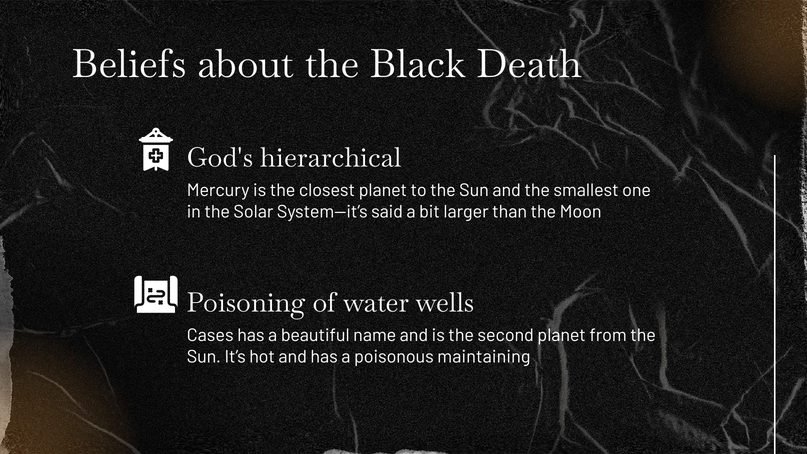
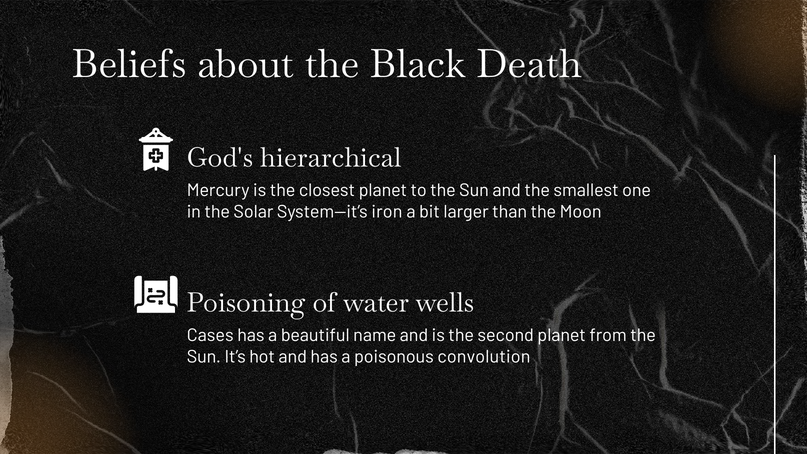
said: said -> iron
maintaining: maintaining -> convolution
